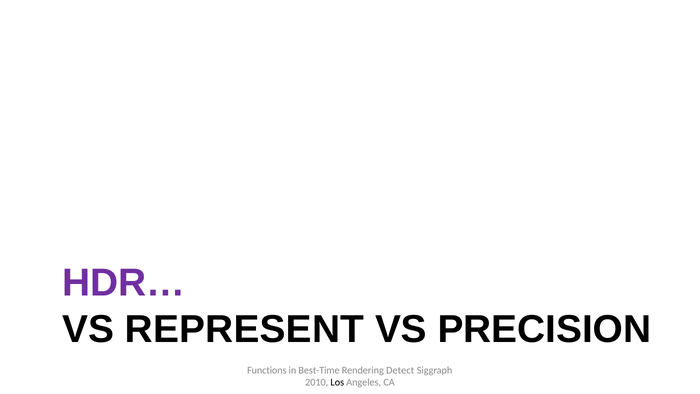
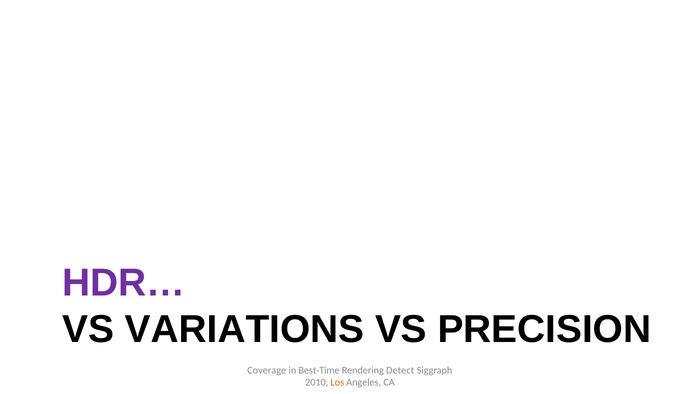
REPRESENT: REPRESENT -> VARIATIONS
Functions: Functions -> Coverage
Los colour: black -> orange
